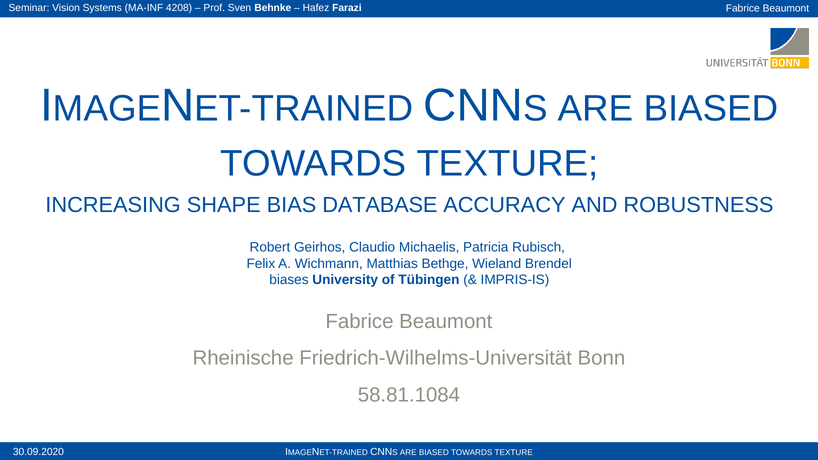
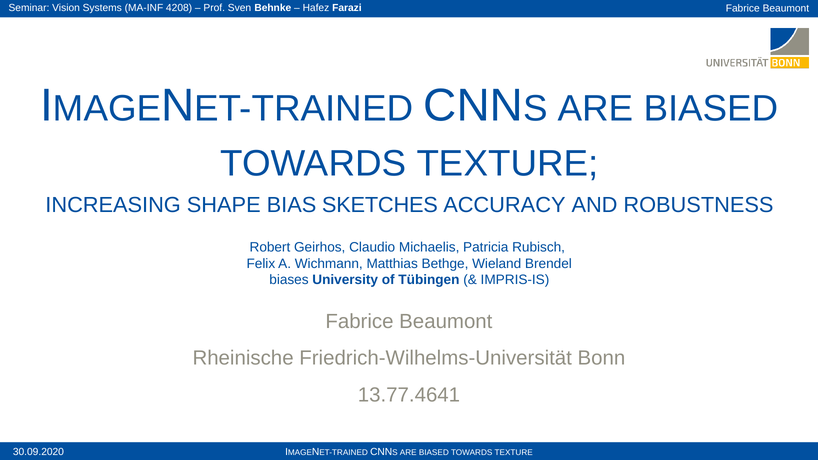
DATABASE: DATABASE -> SKETCHES
58.81.1084: 58.81.1084 -> 13.77.4641
